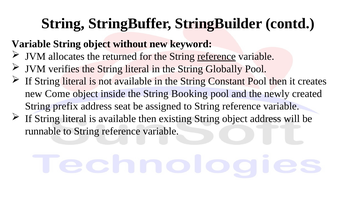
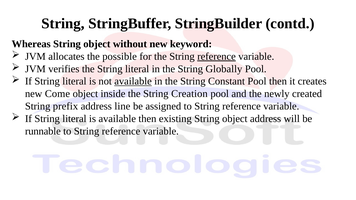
Variable at (31, 44): Variable -> Whereas
returned: returned -> possible
available at (133, 81) underline: none -> present
Booking: Booking -> Creation
seat: seat -> line
